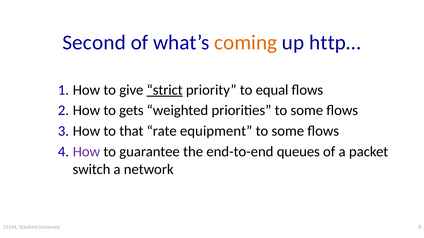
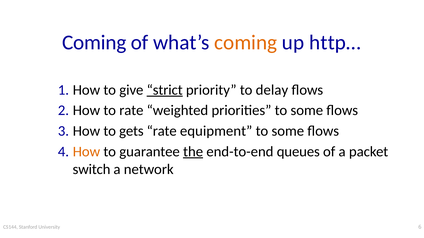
Second at (94, 43): Second -> Coming
equal: equal -> delay
to gets: gets -> rate
that: that -> gets
How at (86, 152) colour: purple -> orange
the underline: none -> present
